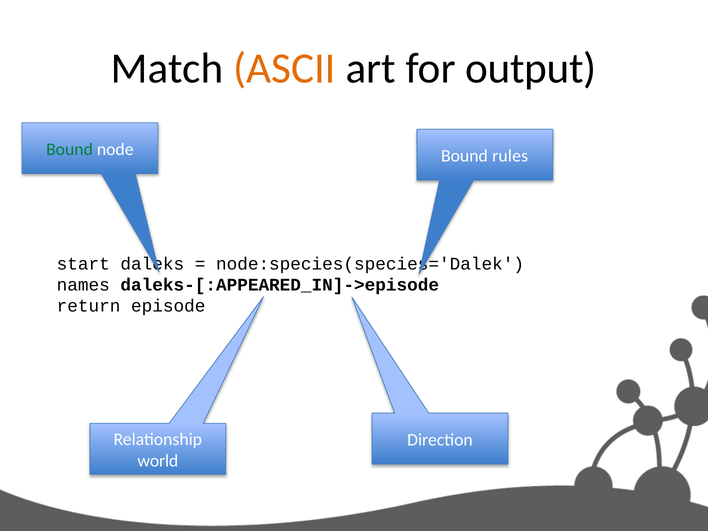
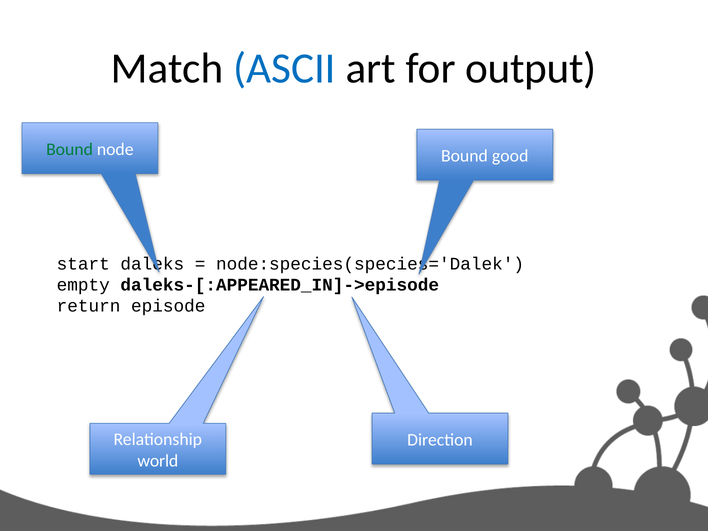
ASCII colour: orange -> blue
rules: rules -> good
names: names -> empty
